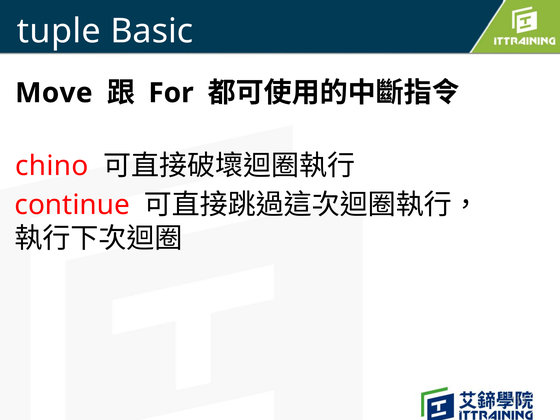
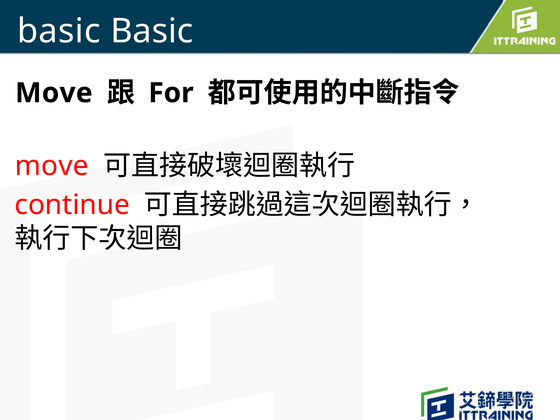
tuple at (59, 31): tuple -> basic
chino at (52, 166): chino -> move
